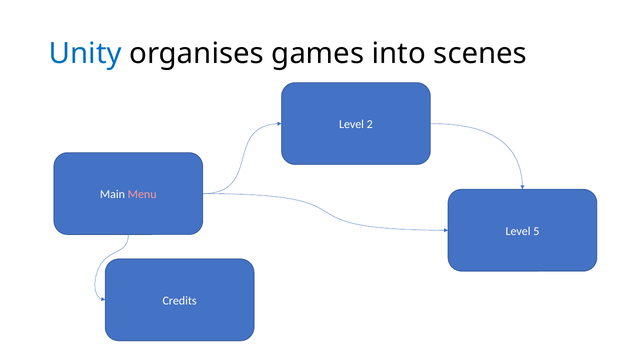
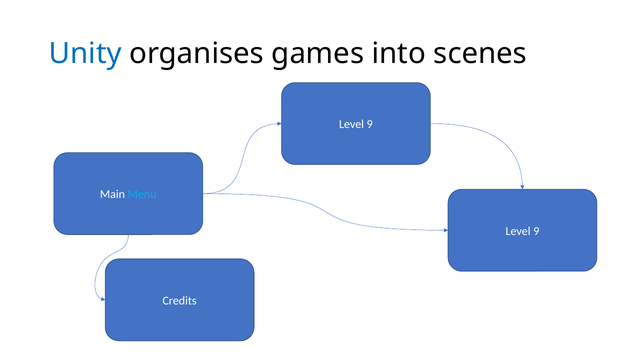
2 at (370, 125): 2 -> 9
Menu colour: pink -> light blue
5 at (536, 231): 5 -> 9
